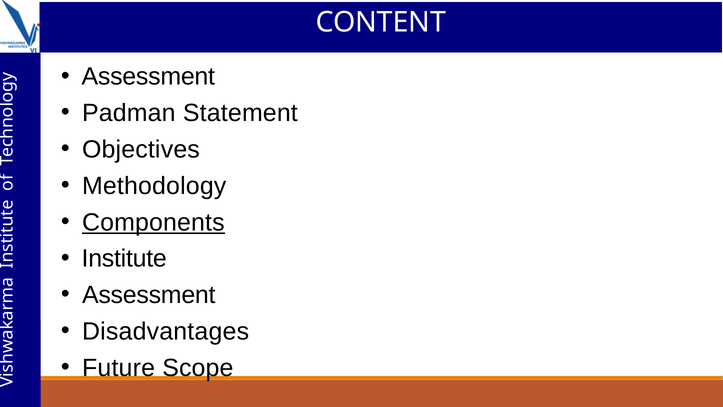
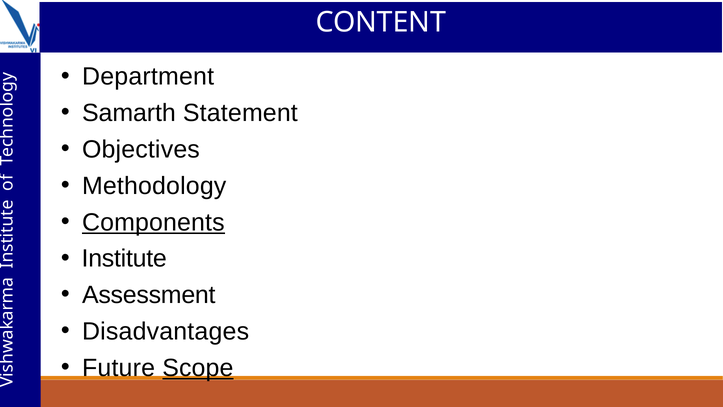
Assessment at (148, 77): Assessment -> Department
Padman: Padman -> Samarth
Scope underline: none -> present
